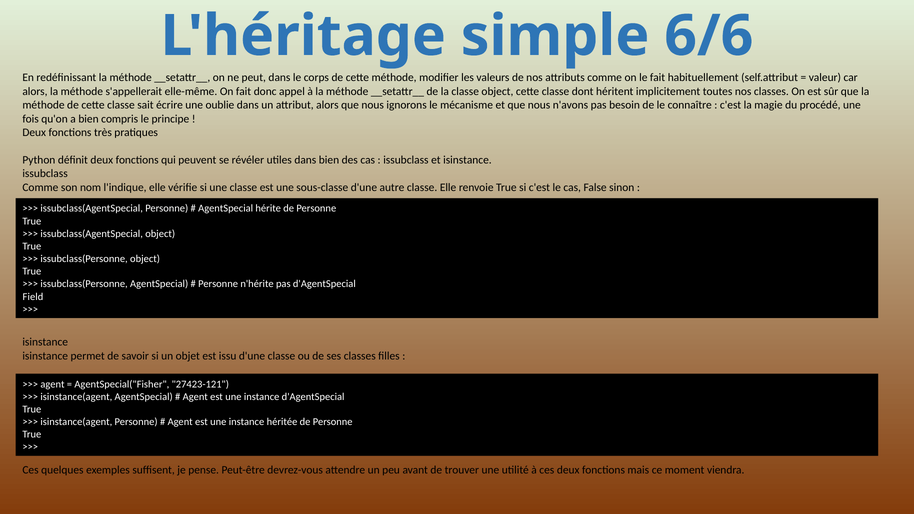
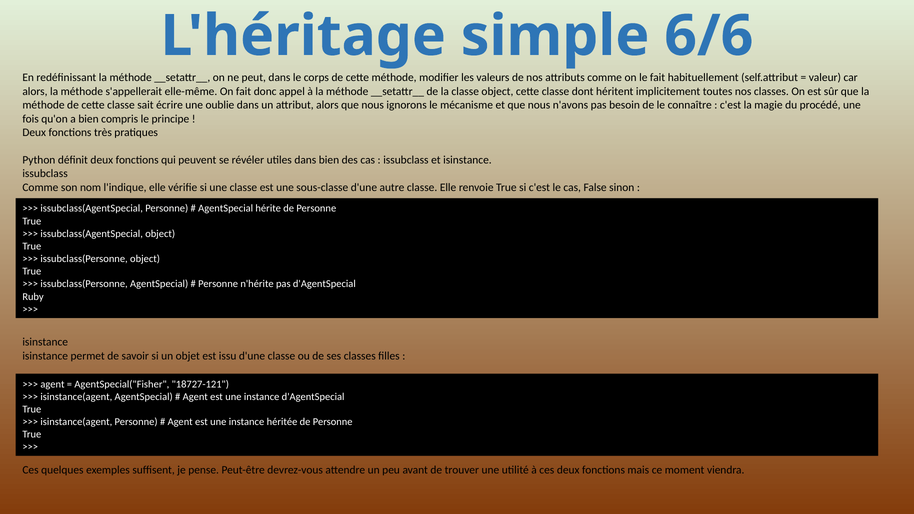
Field: Field -> Ruby
27423-121: 27423-121 -> 18727-121
